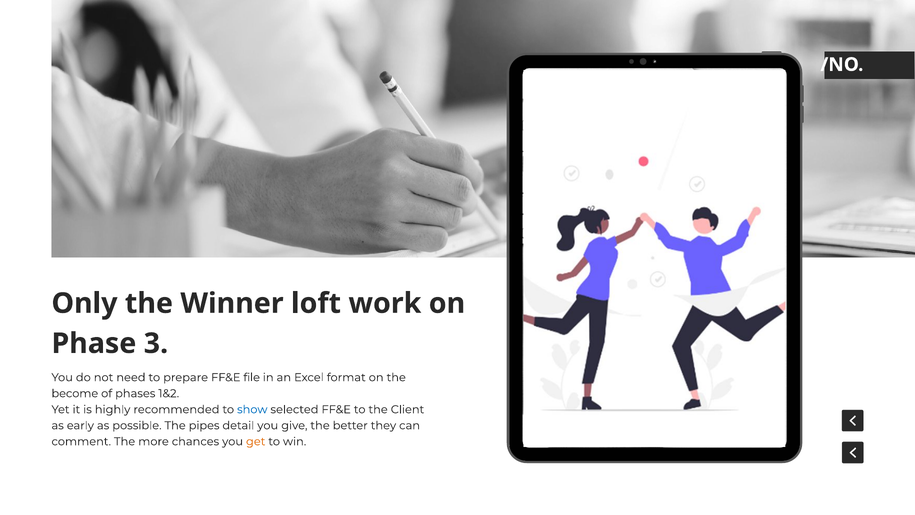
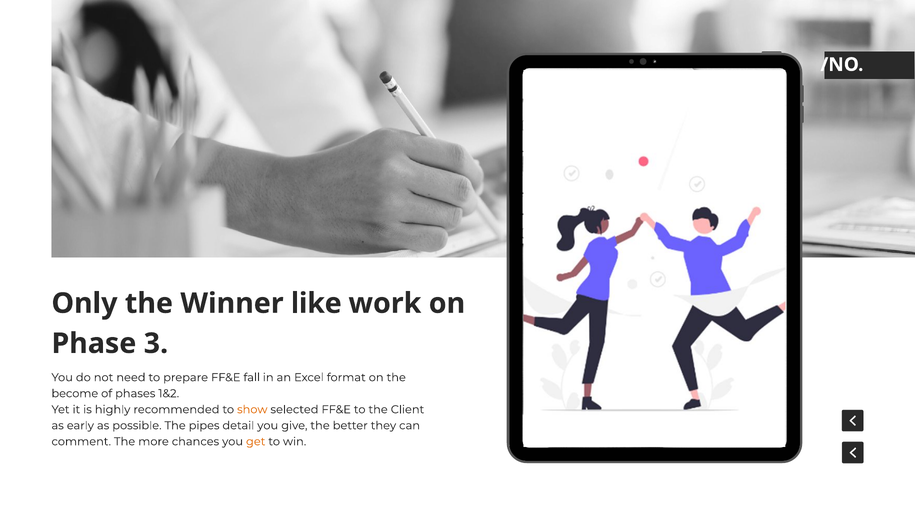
loft: loft -> like
file: file -> fall
show colour: blue -> orange
